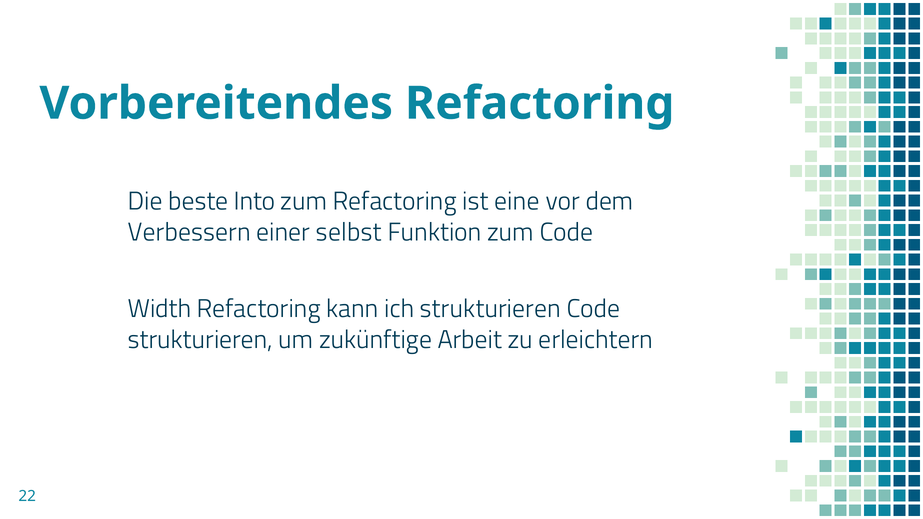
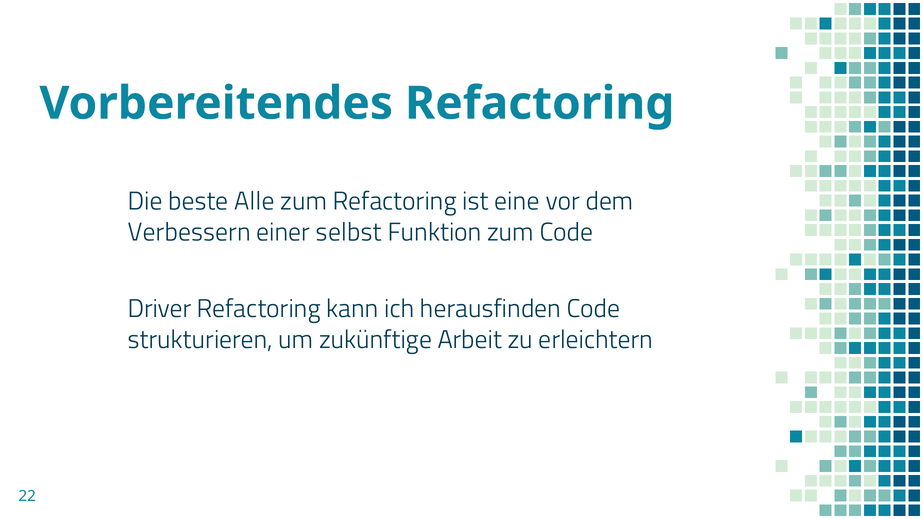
Into: Into -> Alle
Width: Width -> Driver
ich strukturieren: strukturieren -> herausfinden
